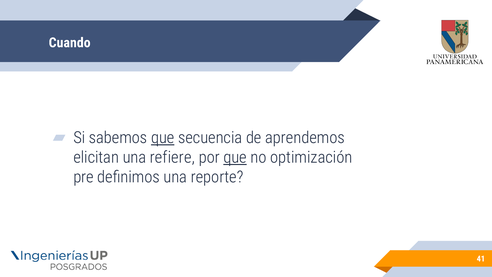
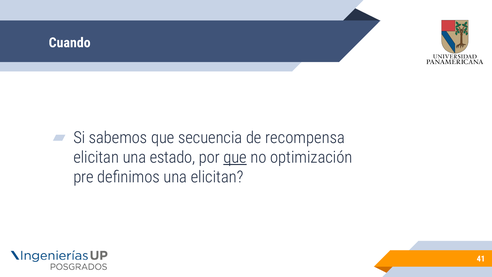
que at (163, 137) underline: present -> none
aprendemos: aprendemos -> recompensa
refiere: refiere -> estado
una reporte: reporte -> elicitan
